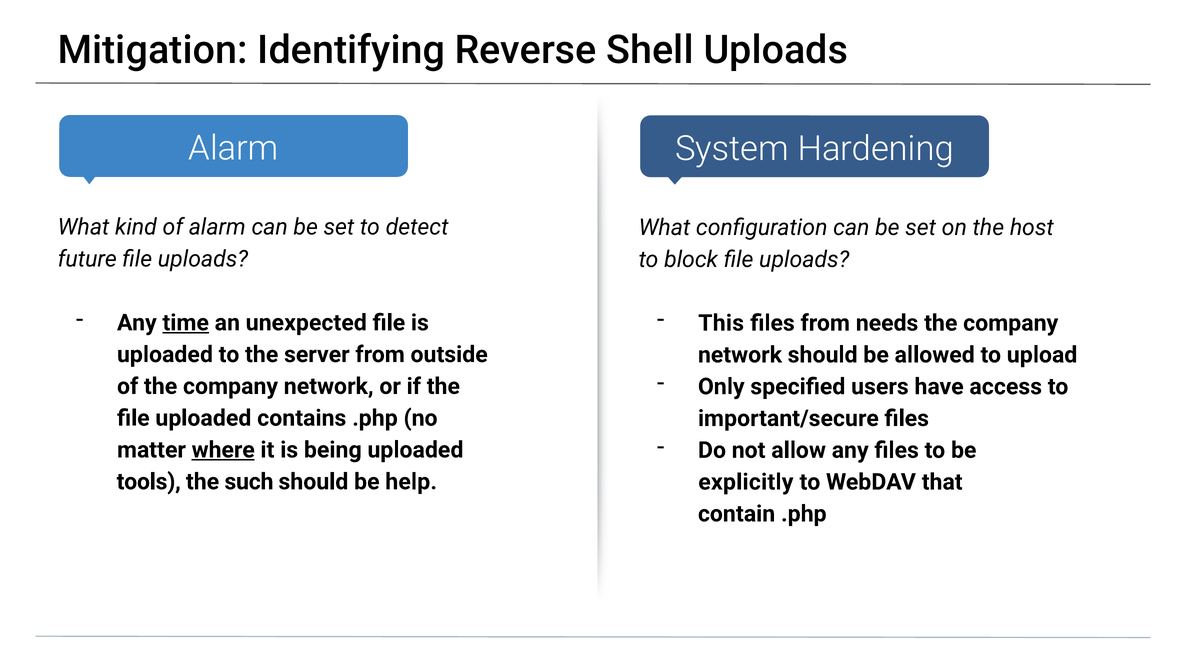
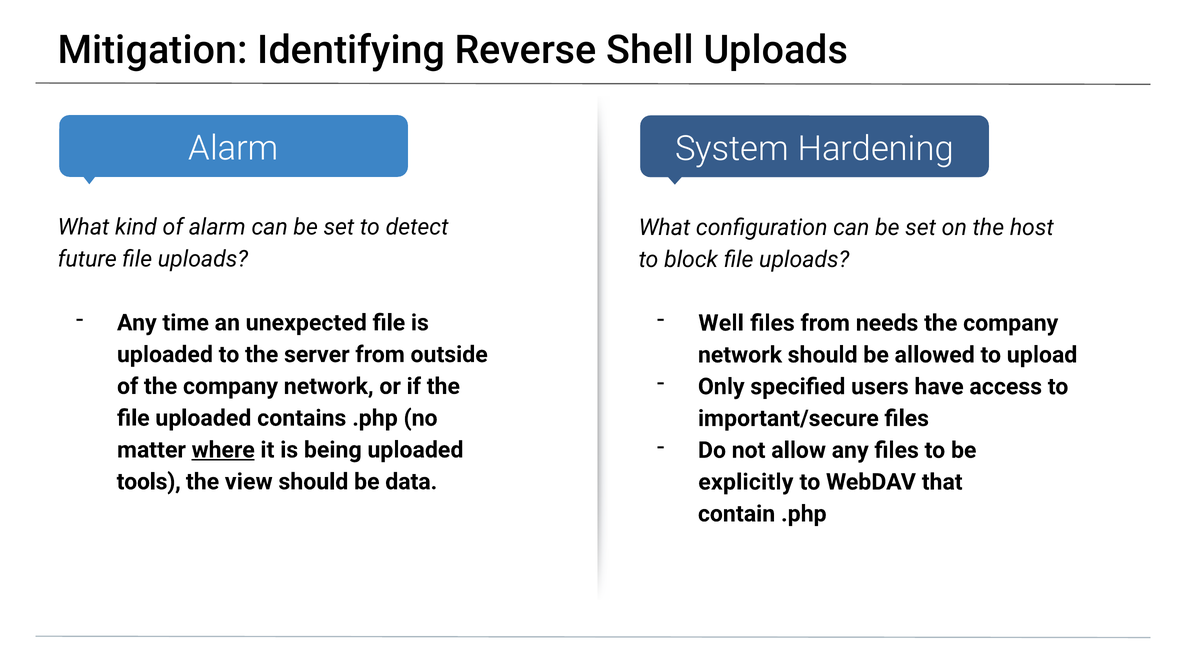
time underline: present -> none
This: This -> Well
such: such -> view
help: help -> data
